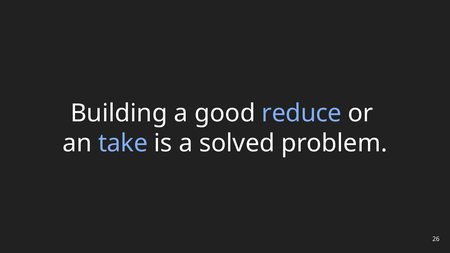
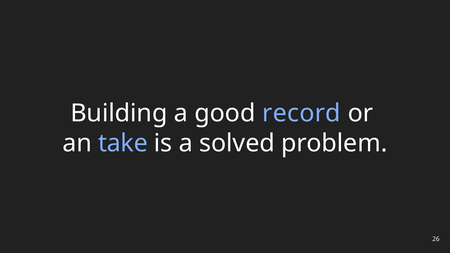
reduce: reduce -> record
